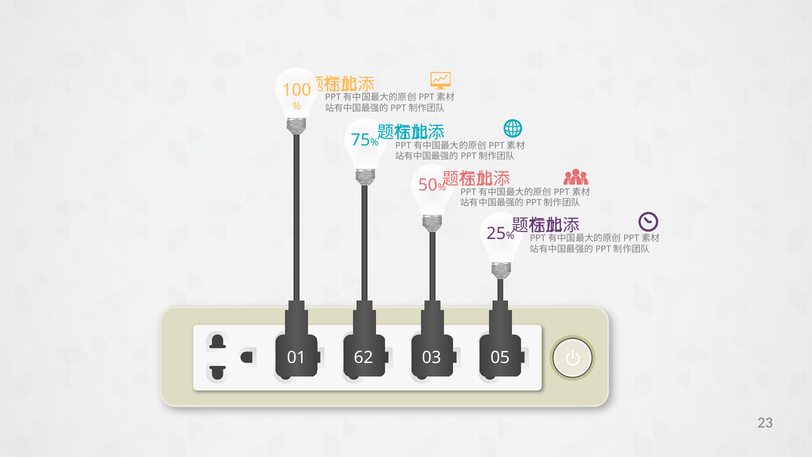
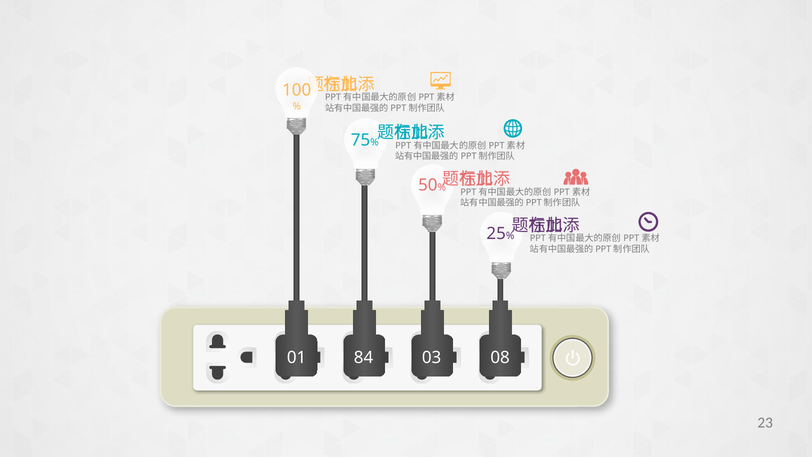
62: 62 -> 84
05: 05 -> 08
